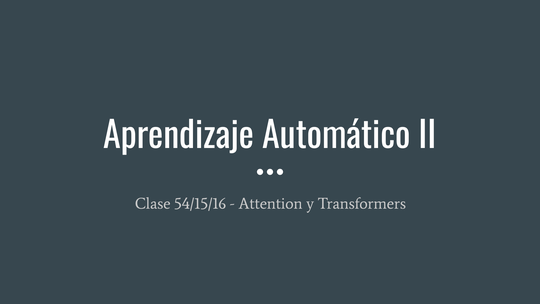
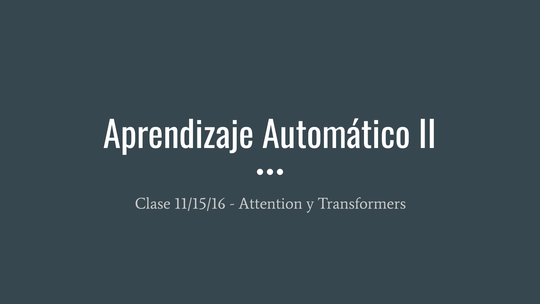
54/15/16: 54/15/16 -> 11/15/16
